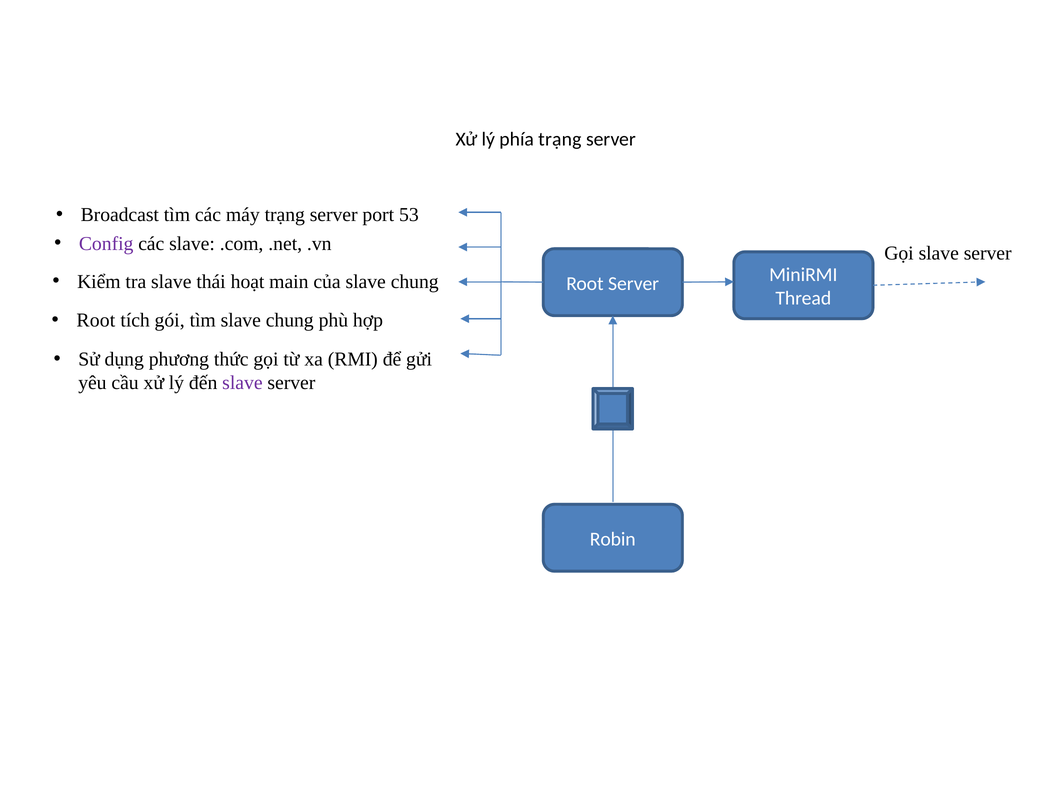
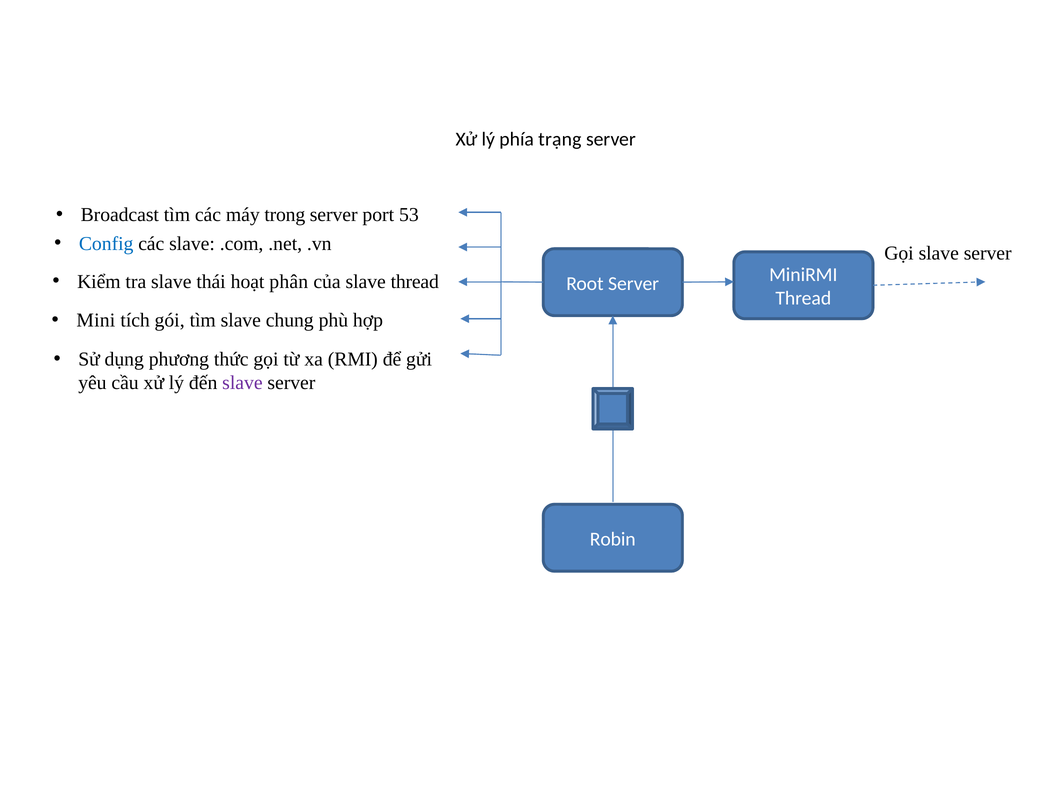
máy trạng: trạng -> trong
Config colour: purple -> blue
main: main -> phân
của slave chung: chung -> thread
Root at (96, 321): Root -> Mini
